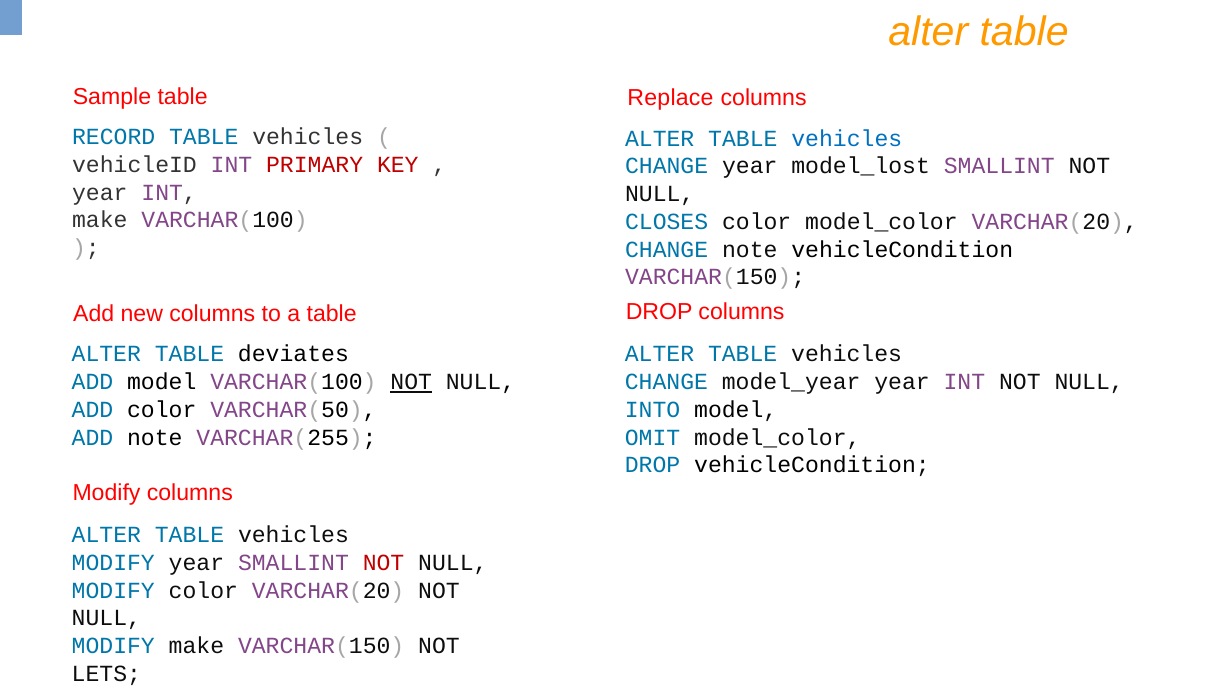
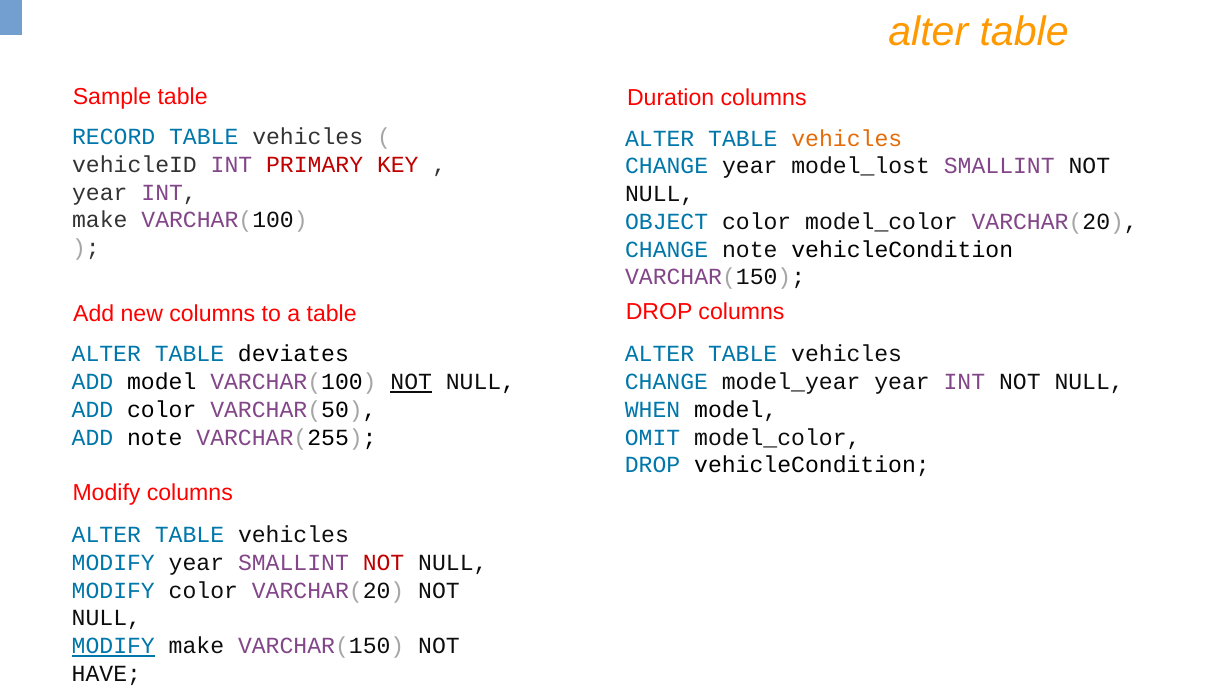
Replace: Replace -> Duration
vehicles at (847, 139) colour: blue -> orange
CLOSES: CLOSES -> OBJECT
INTO: INTO -> WHEN
MODIFY at (113, 646) underline: none -> present
LETS: LETS -> HAVE
